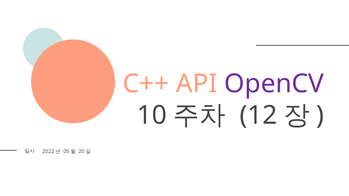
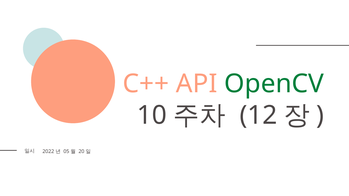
OpenCV colour: purple -> green
